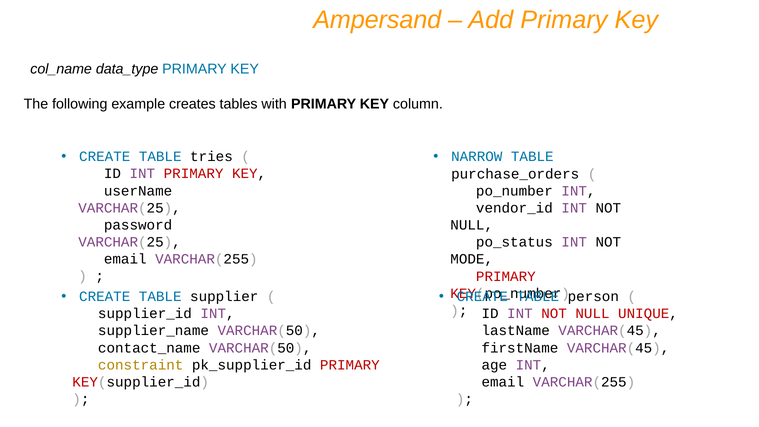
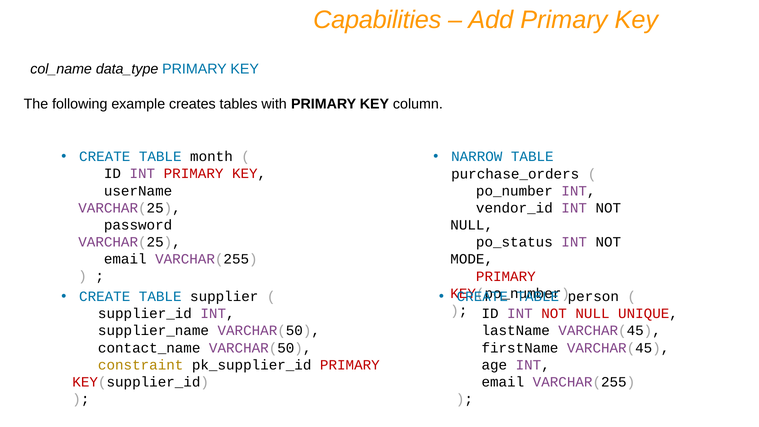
Ampersand: Ampersand -> Capabilities
tries: tries -> month
